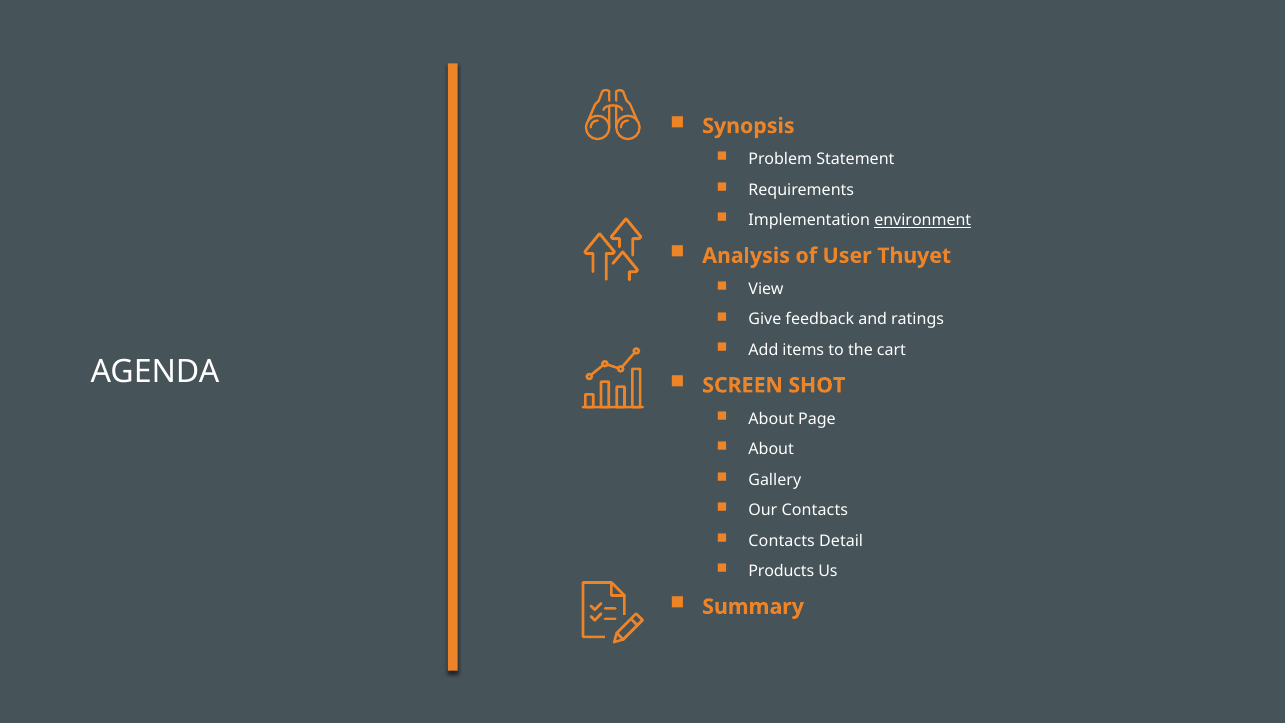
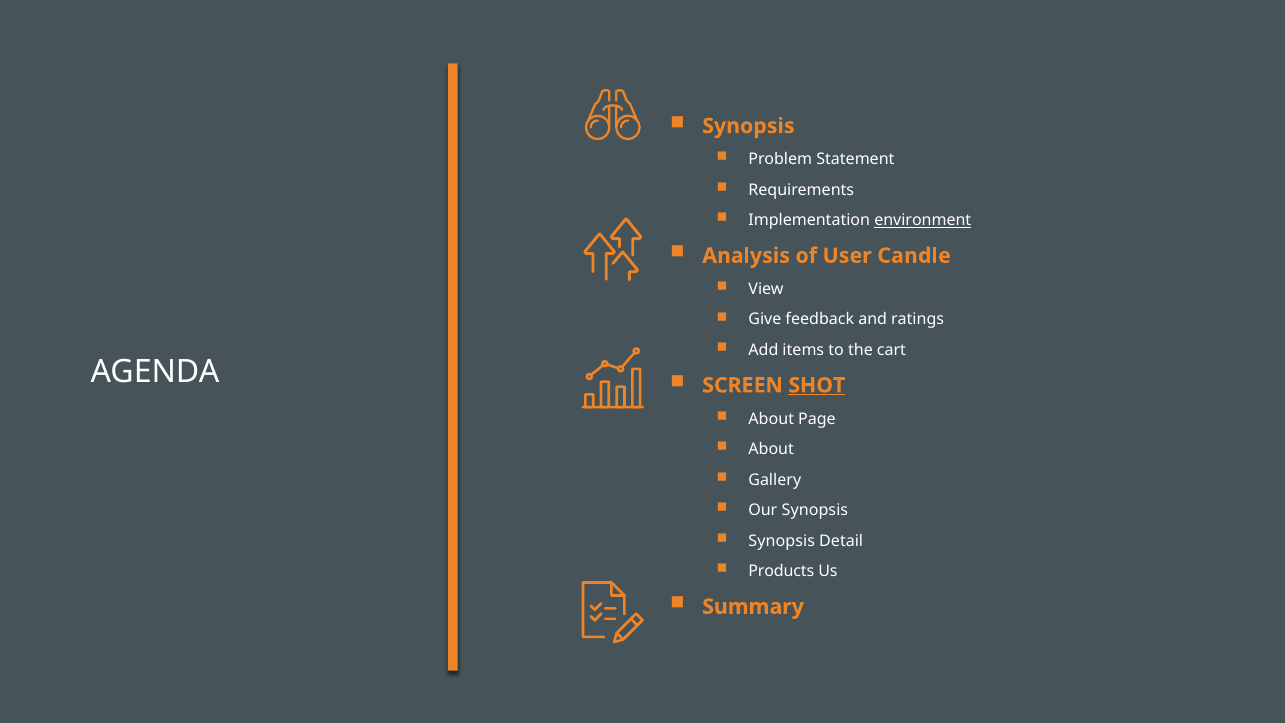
Thuyet: Thuyet -> Candle
SHOT underline: none -> present
Our Contacts: Contacts -> Synopsis
Contacts at (782, 541): Contacts -> Synopsis
